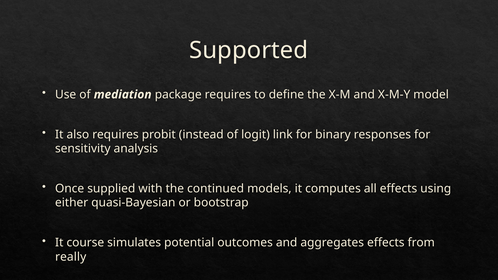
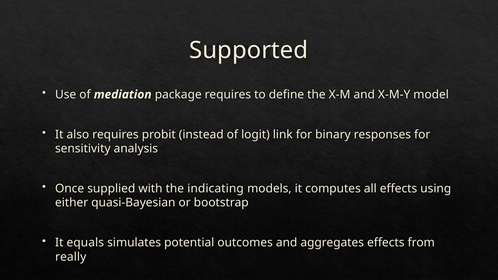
continued: continued -> indicating
course: course -> equals
